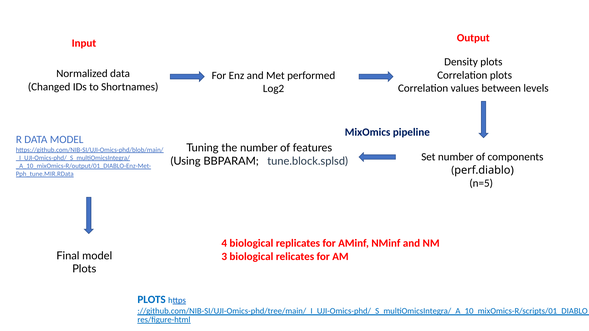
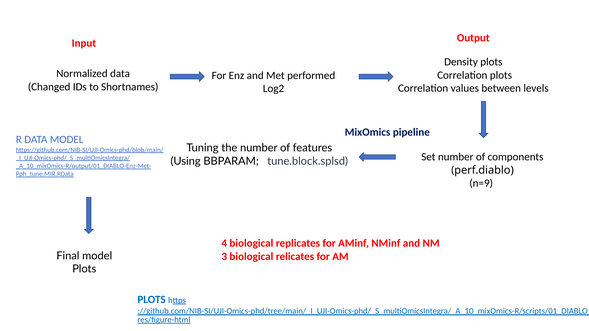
n=5: n=5 -> n=9
